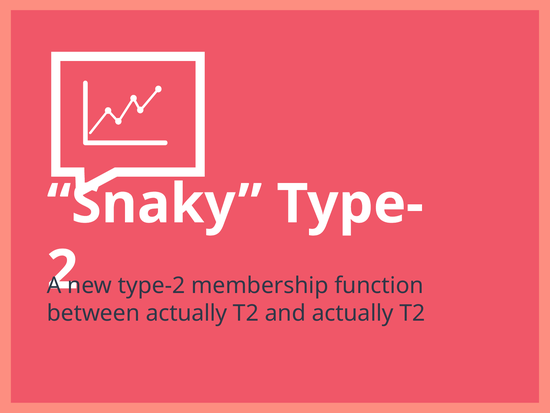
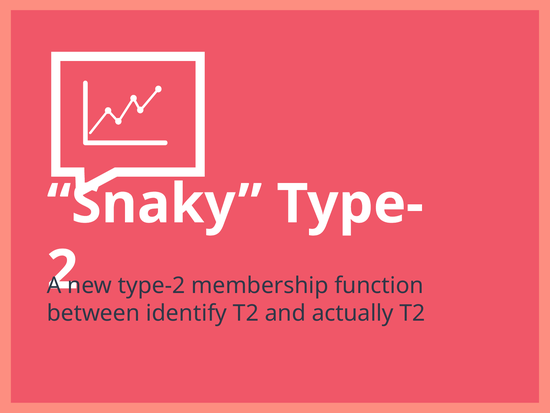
between actually: actually -> identify
